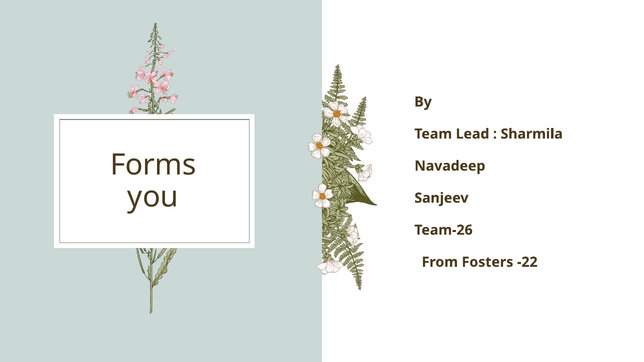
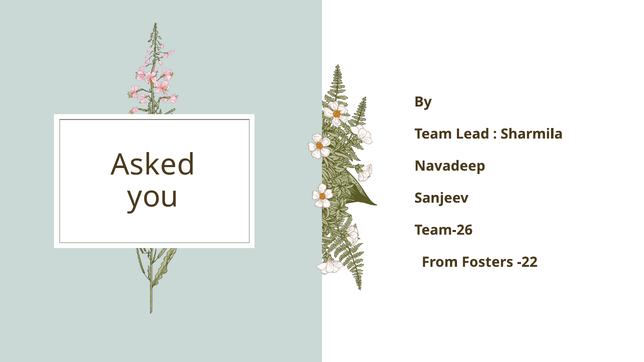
Forms: Forms -> Asked
